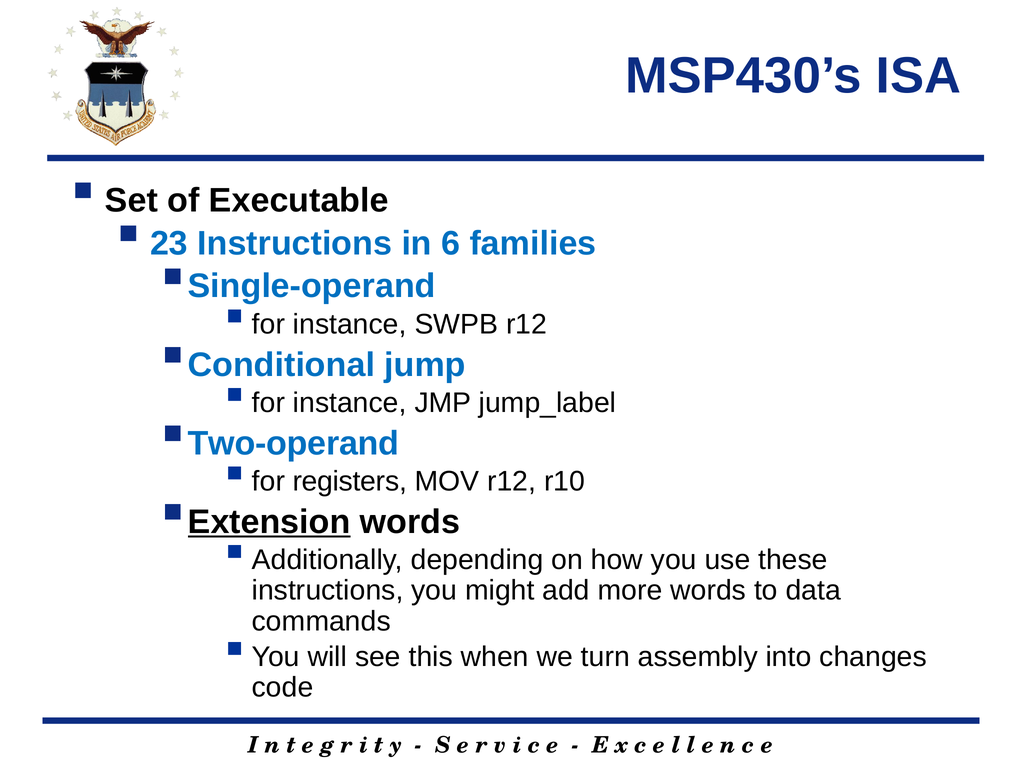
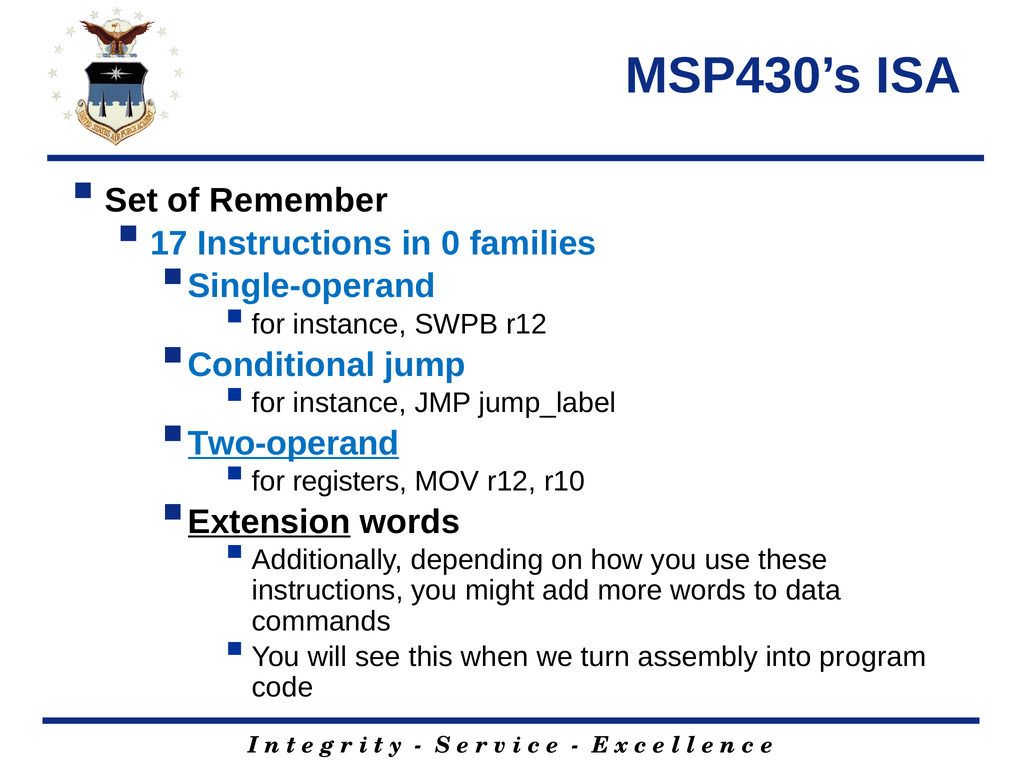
Executable: Executable -> Remember
23: 23 -> 17
6: 6 -> 0
Two-operand underline: none -> present
changes: changes -> program
